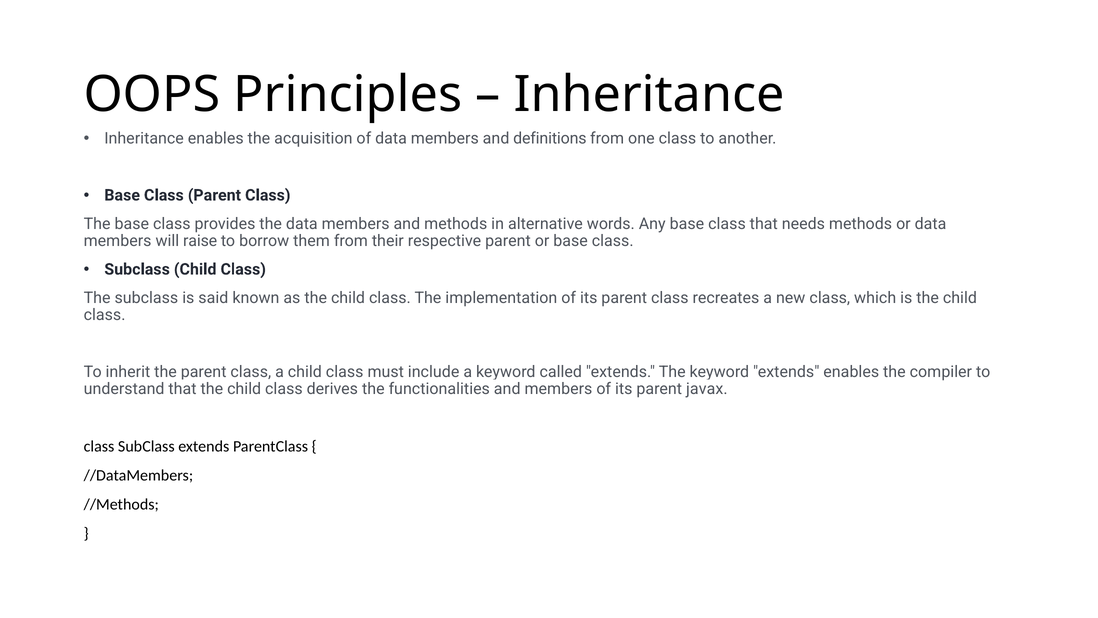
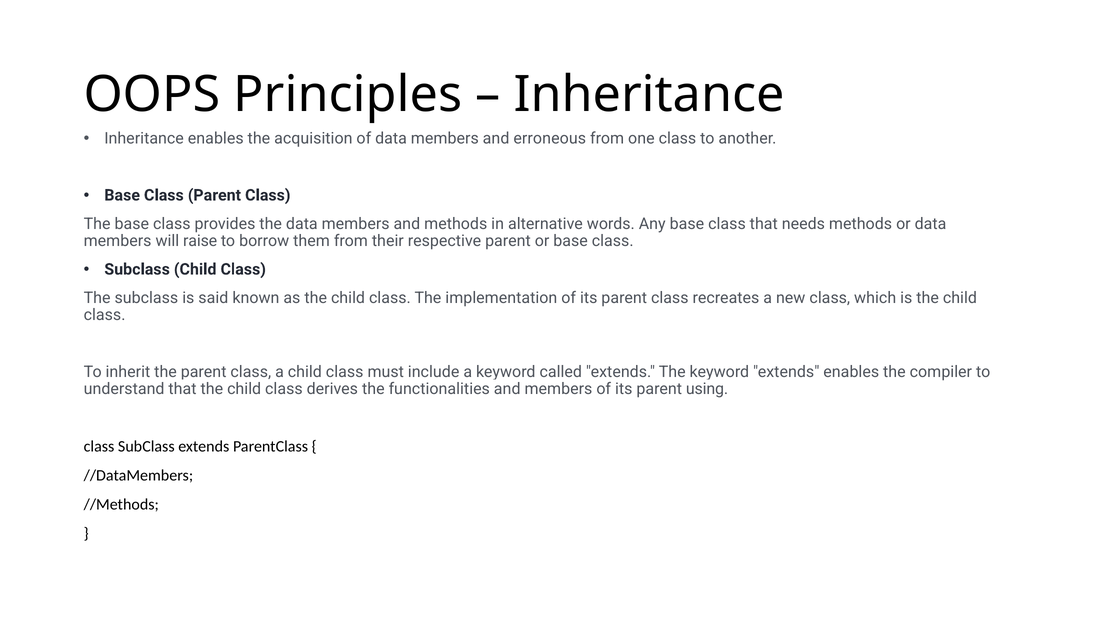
definitions: definitions -> erroneous
javax: javax -> using
